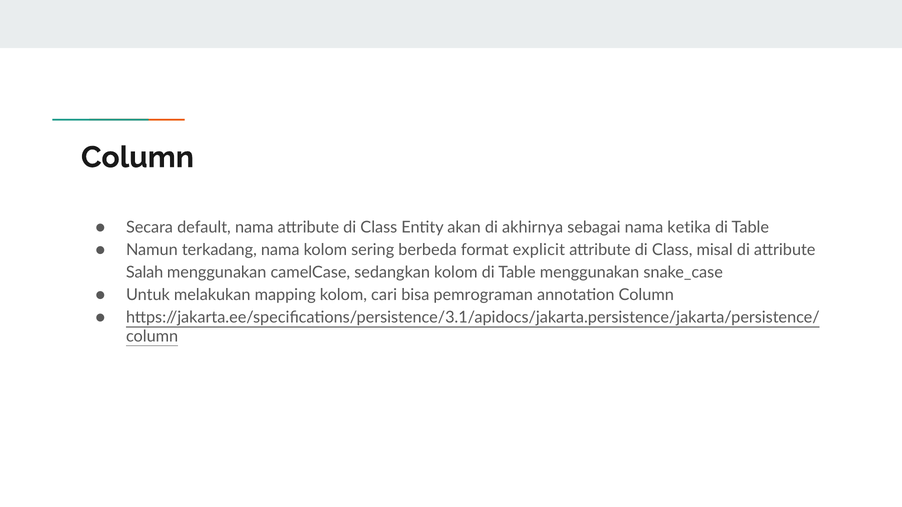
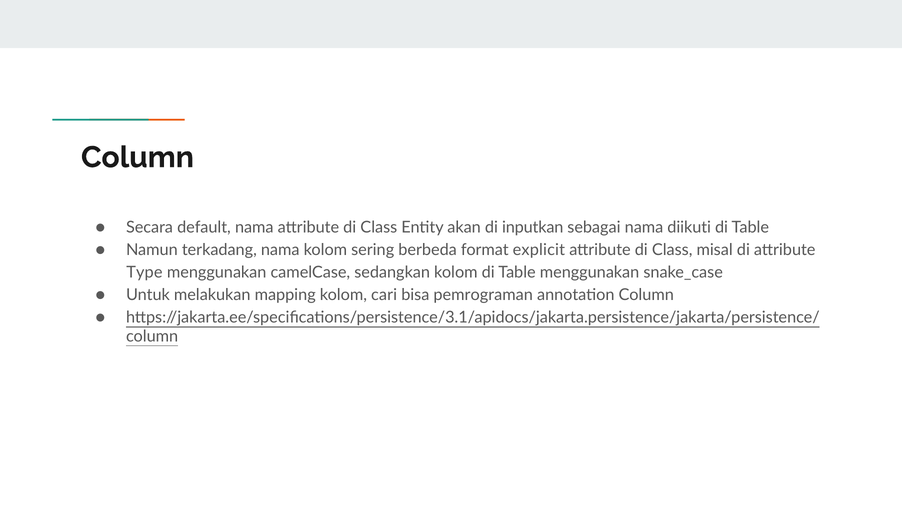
akhirnya: akhirnya -> inputkan
ketika: ketika -> diikuti
Salah: Salah -> Type
